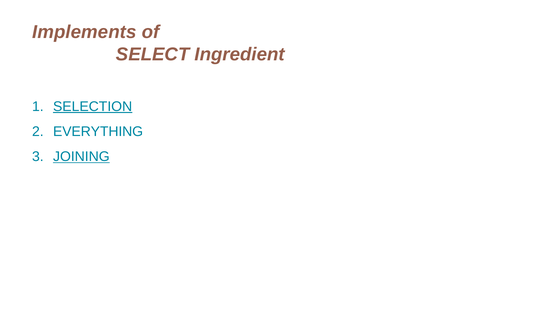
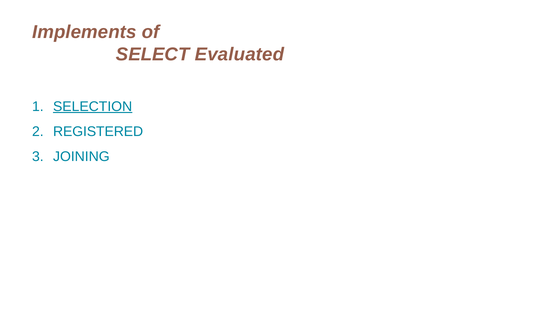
Ingredient: Ingredient -> Evaluated
EVERYTHING: EVERYTHING -> REGISTERED
JOINING underline: present -> none
